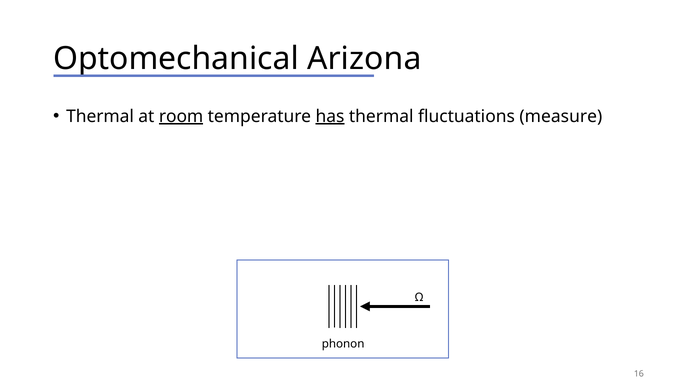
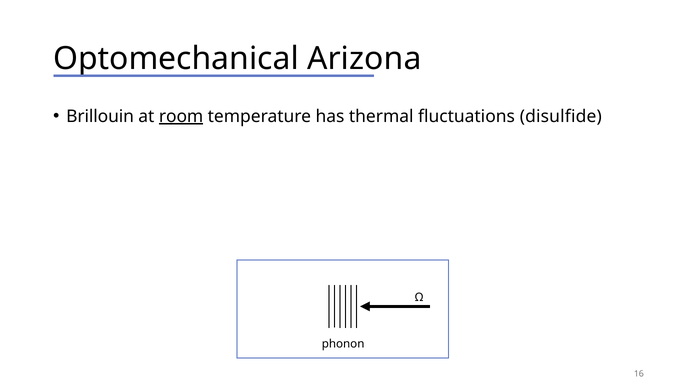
Thermal at (100, 116): Thermal -> Brillouin
has underline: present -> none
measure: measure -> disulfide
